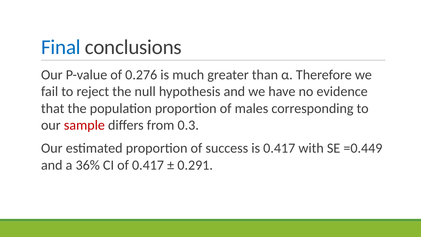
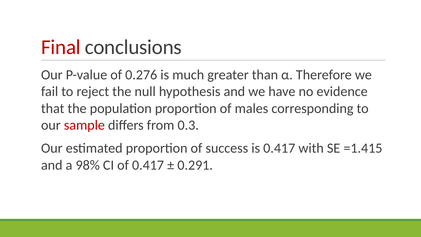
Final colour: blue -> red
=0.449: =0.449 -> =1.415
36%: 36% -> 98%
